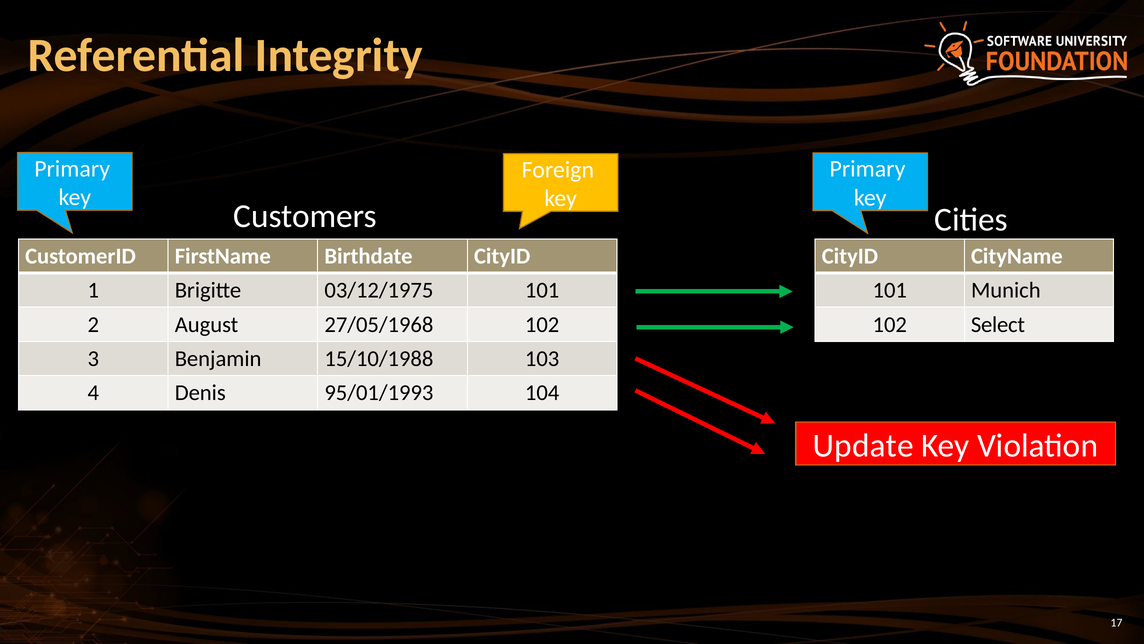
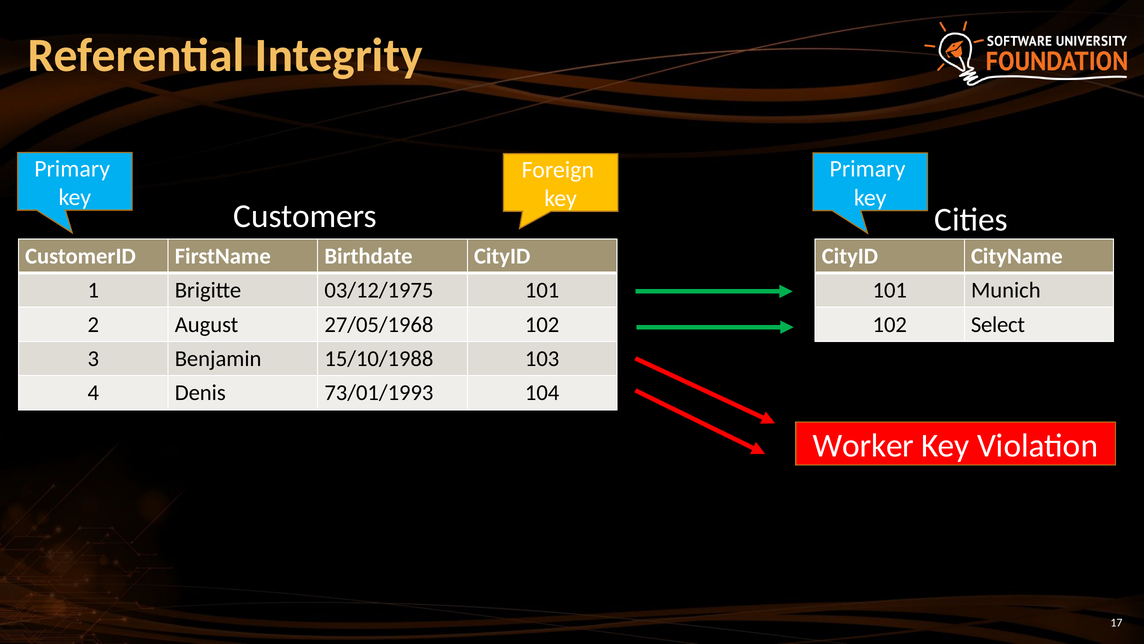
95/01/1993: 95/01/1993 -> 73/01/1993
Update: Update -> Worker
